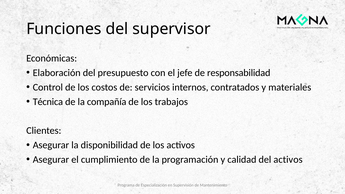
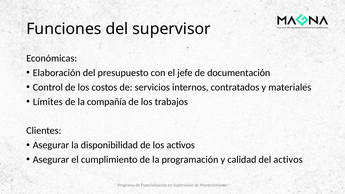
responsabilidad: responsabilidad -> documentación
Técnica: Técnica -> Límites
